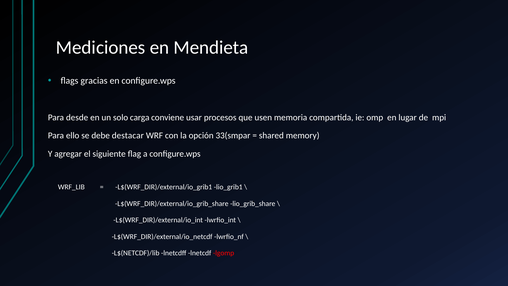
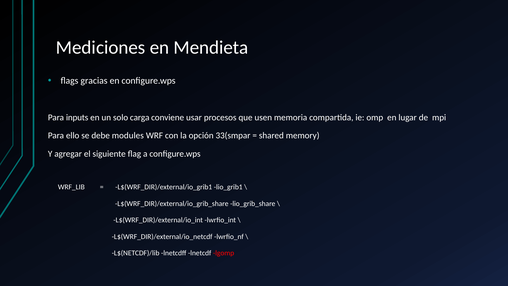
desde: desde -> inputs
destacar: destacar -> modules
